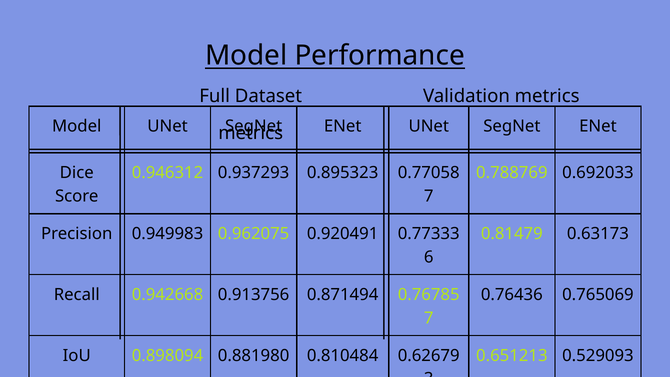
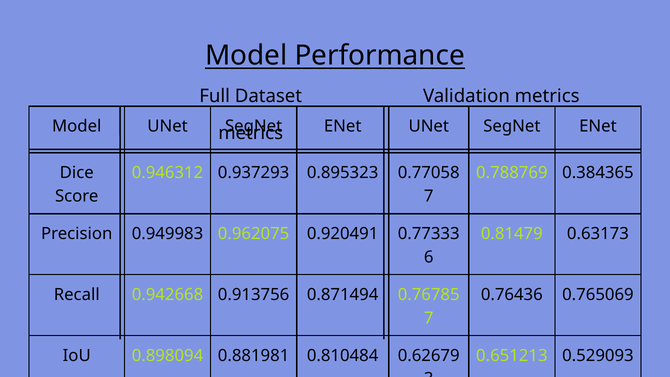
0.692033: 0.692033 -> 0.384365
0.881980: 0.881980 -> 0.881981
